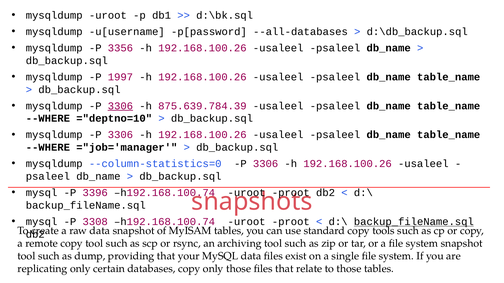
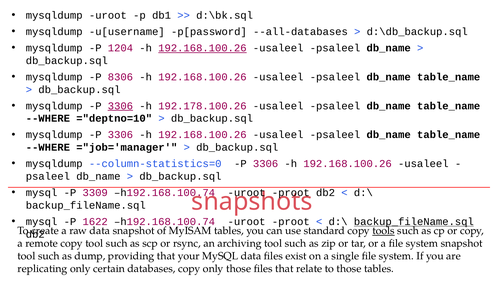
3356: 3356 -> 1204
192.168.100.26 at (202, 48) underline: none -> present
1997: 1997 -> 8306
875.639.784.39: 875.639.784.39 -> 192.178.100.26
3396: 3396 -> 3309
3308: 3308 -> 1622
tools underline: none -> present
